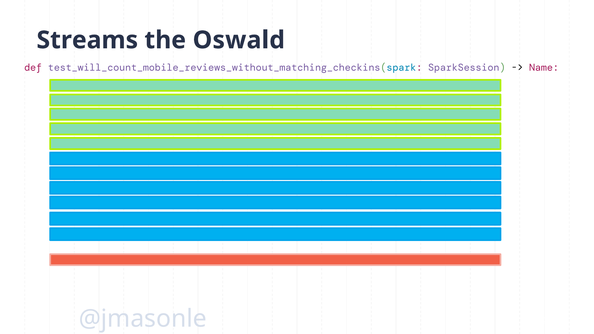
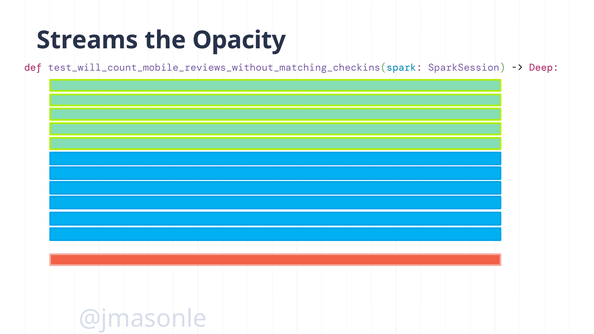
Oswald: Oswald -> Opacity
Name: Name -> Deep
